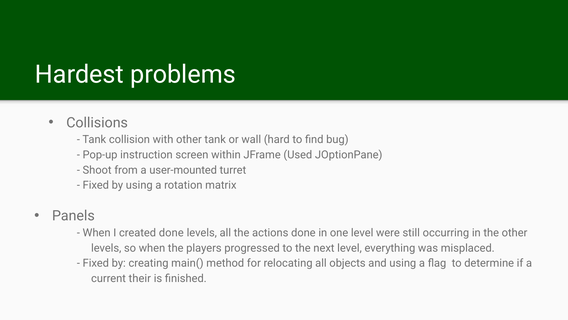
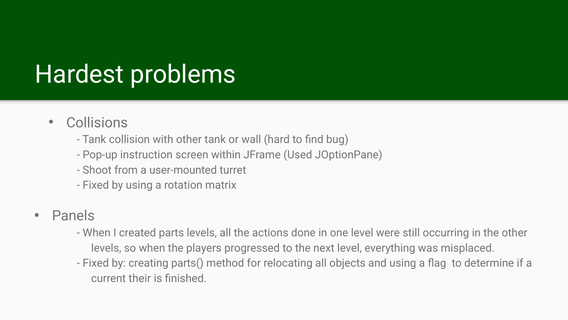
created done: done -> parts
main(: main( -> parts(
